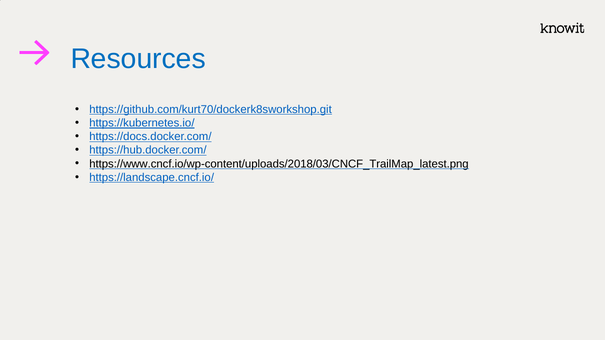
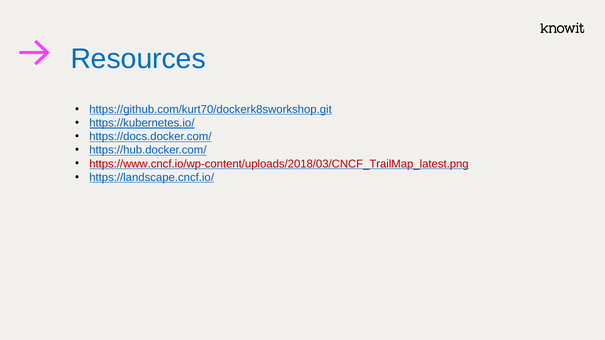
https://www.cncf.io/wp-content/uploads/2018/03/CNCF_TrailMap_latest.png colour: black -> red
